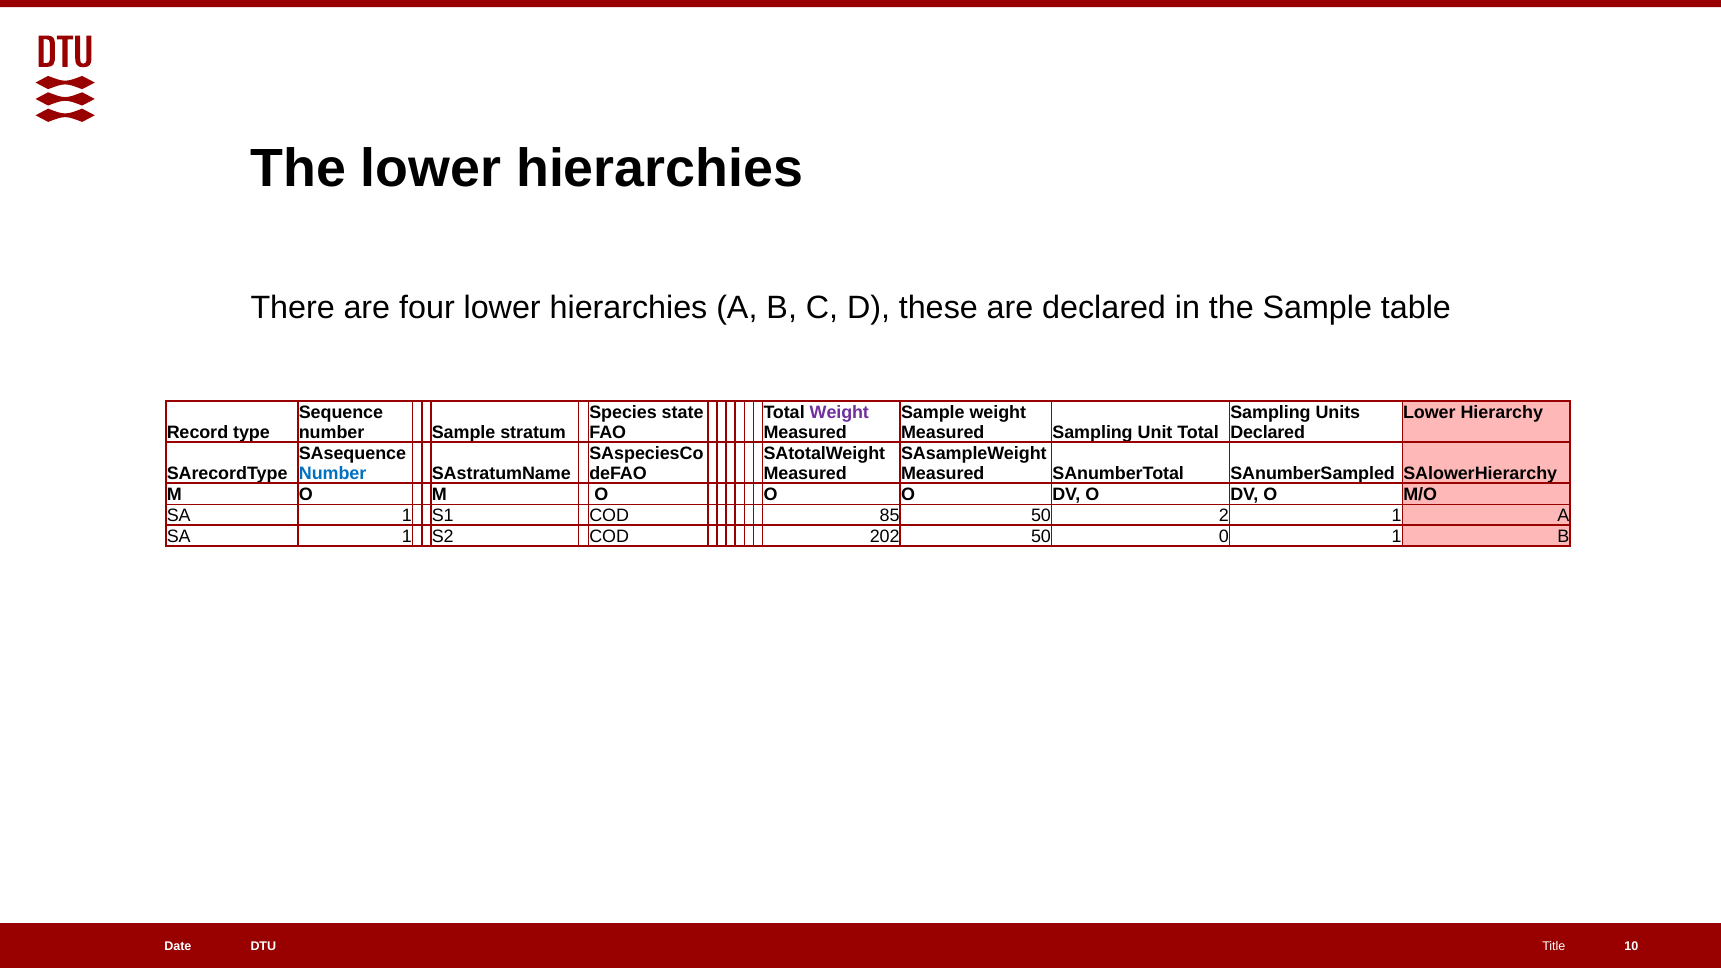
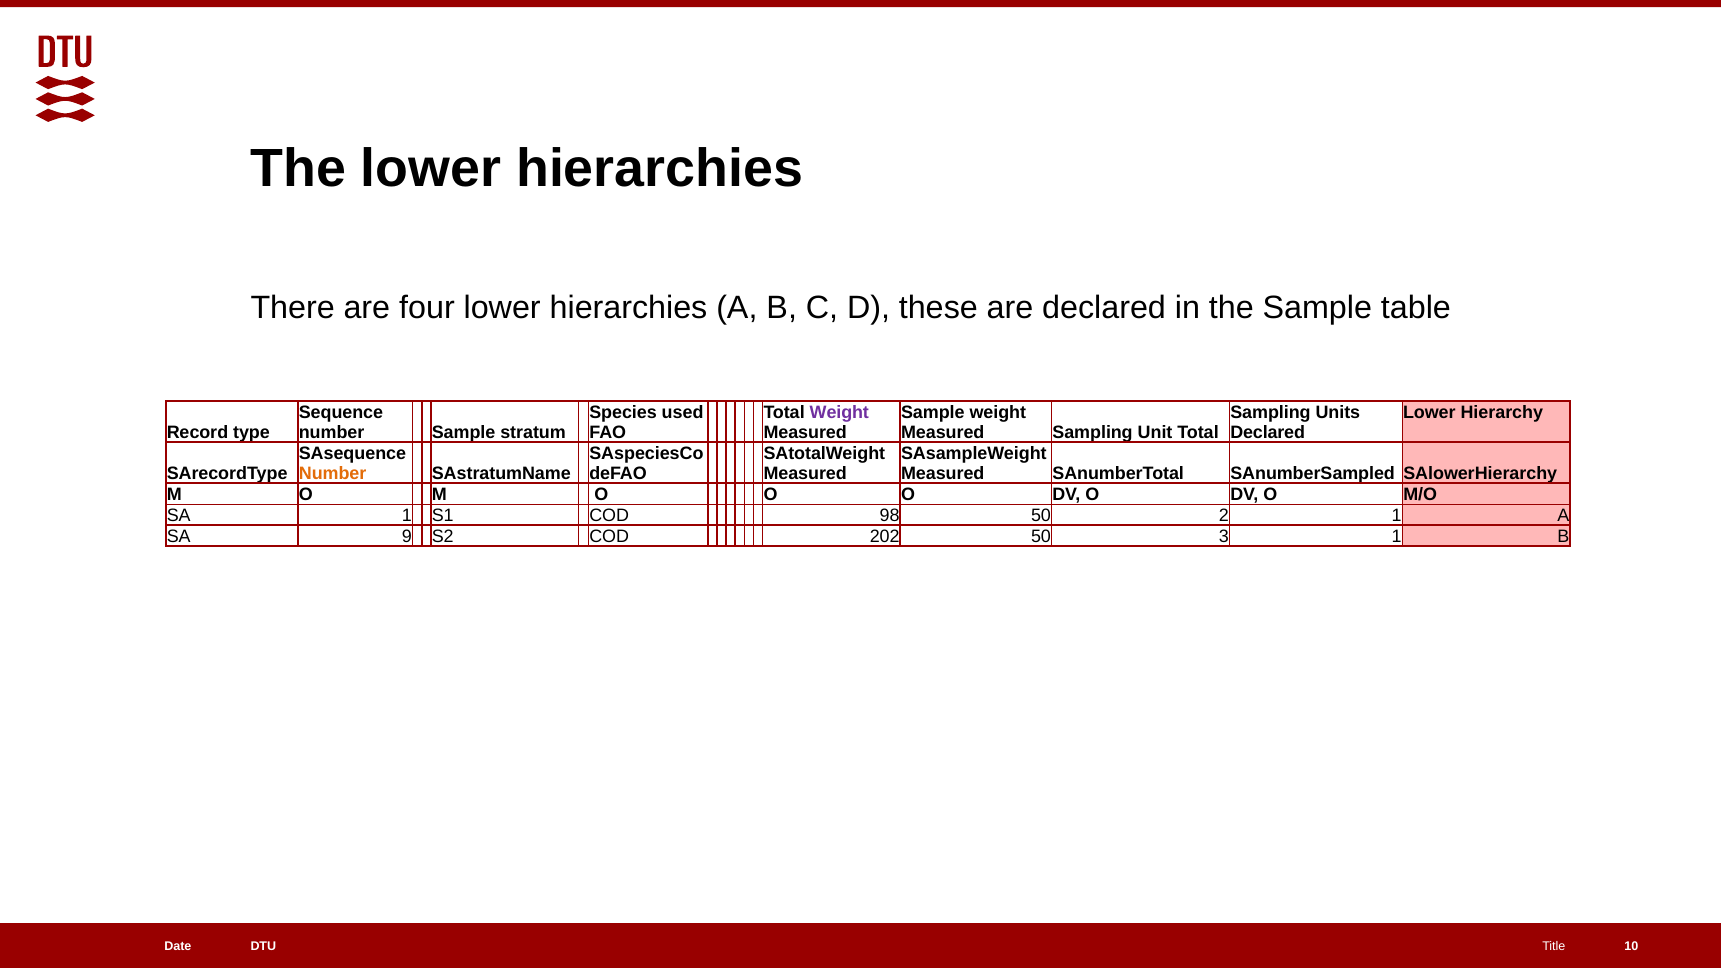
state: state -> used
Number at (333, 473) colour: blue -> orange
85: 85 -> 98
1 at (407, 536): 1 -> 9
0: 0 -> 3
